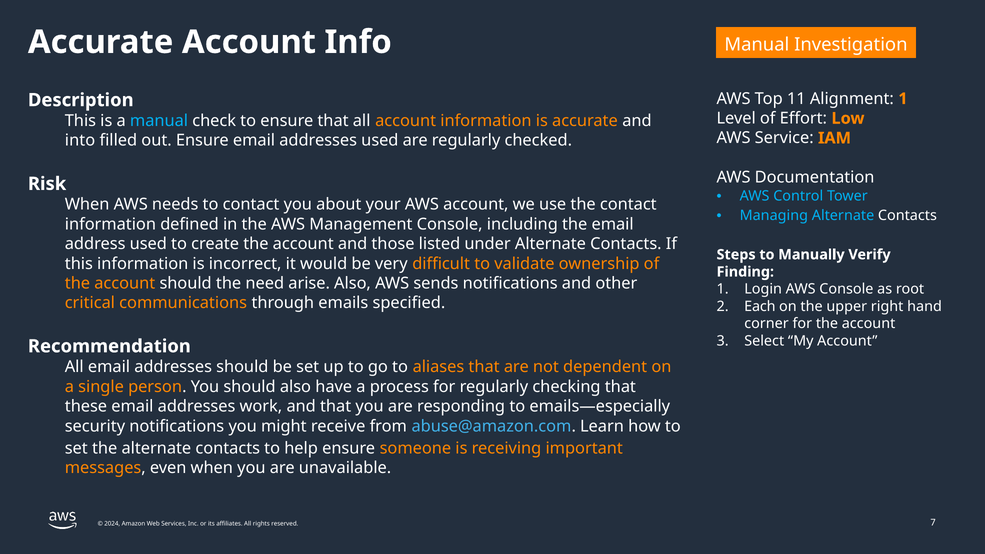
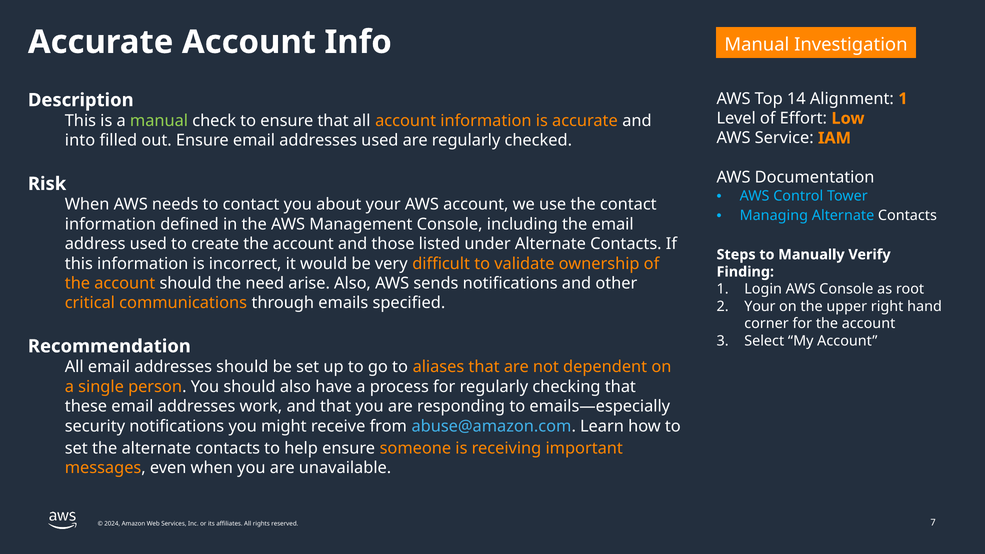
11: 11 -> 14
manual at (159, 121) colour: light blue -> light green
Each at (760, 306): Each -> Your
